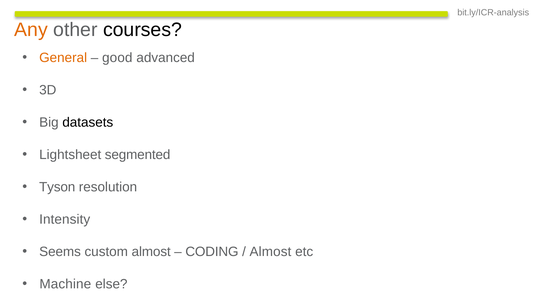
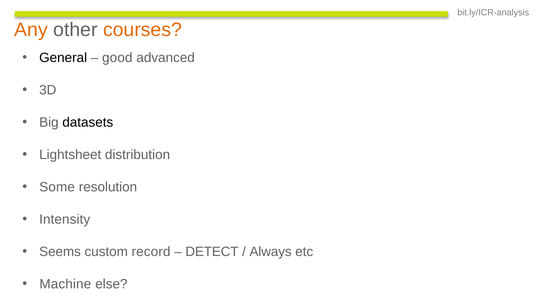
courses colour: black -> orange
General colour: orange -> black
segmented: segmented -> distribution
Tyson: Tyson -> Some
custom almost: almost -> record
CODING: CODING -> DETECT
Almost at (270, 252): Almost -> Always
